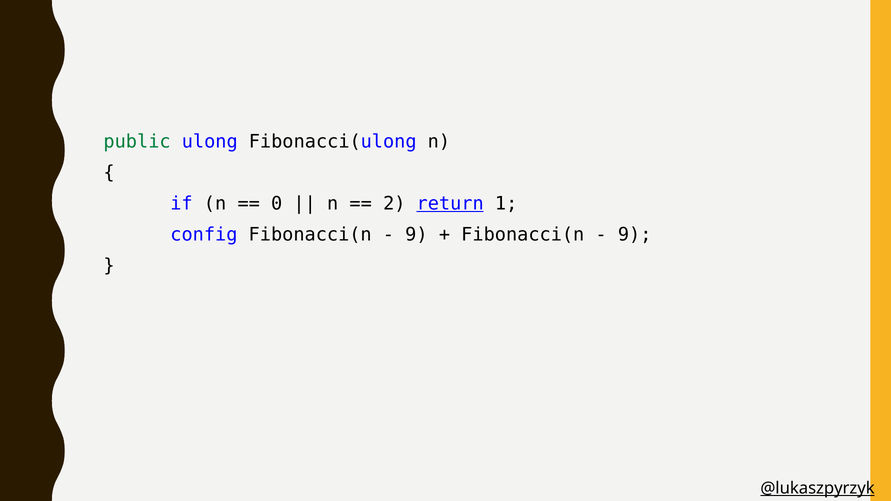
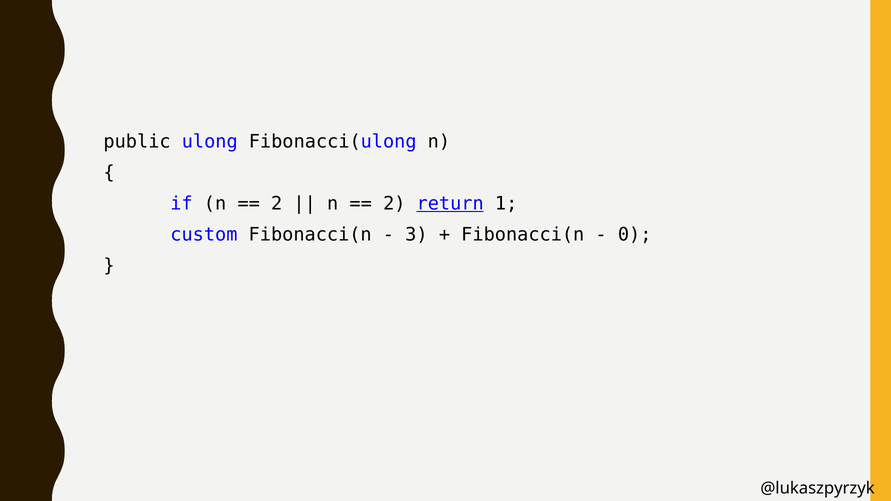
public colour: green -> black
0 at (277, 204): 0 -> 2
config: config -> custom
9 at (416, 235): 9 -> 3
9 at (635, 235): 9 -> 0
@lukaszpyrzyk underline: present -> none
